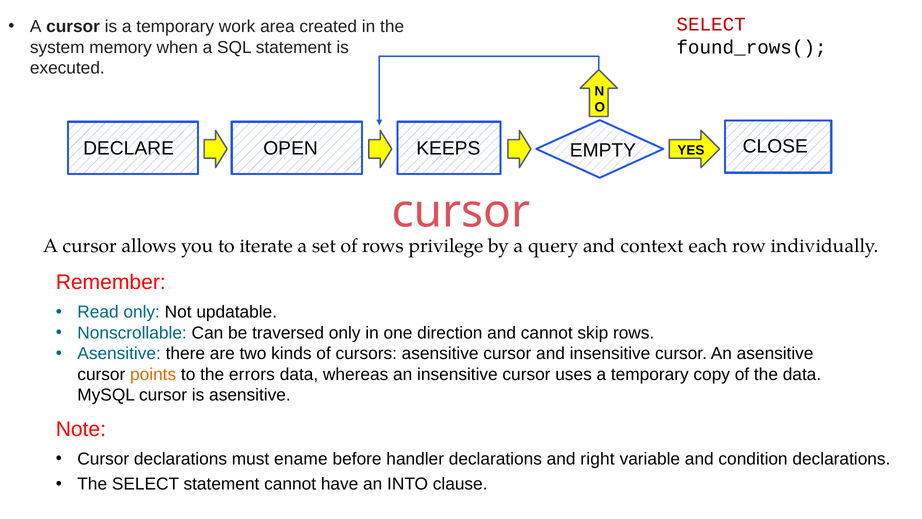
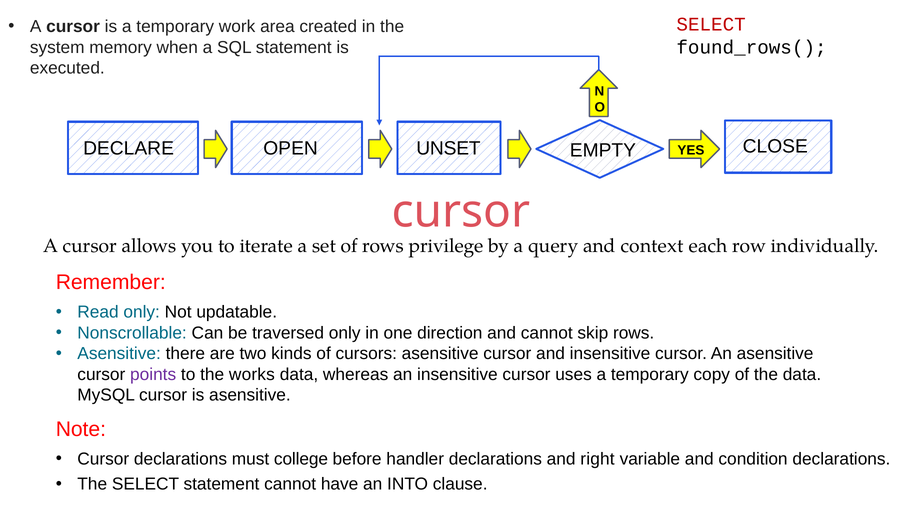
KEEPS: KEEPS -> UNSET
points colour: orange -> purple
errors: errors -> works
ename: ename -> college
